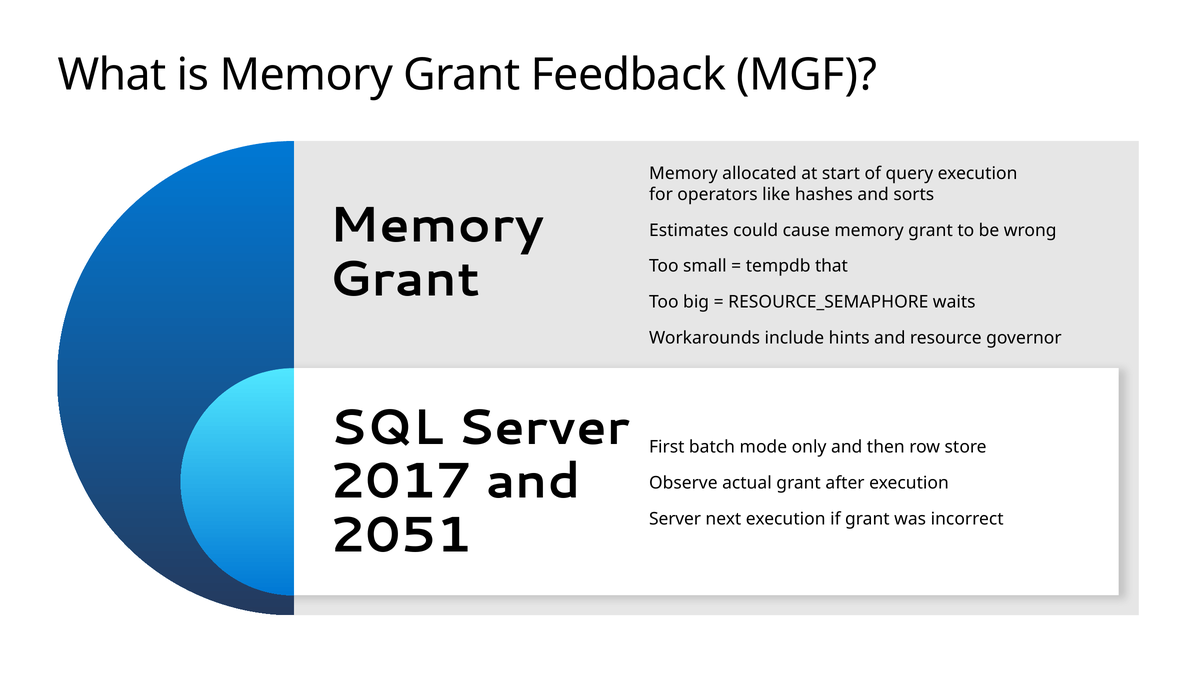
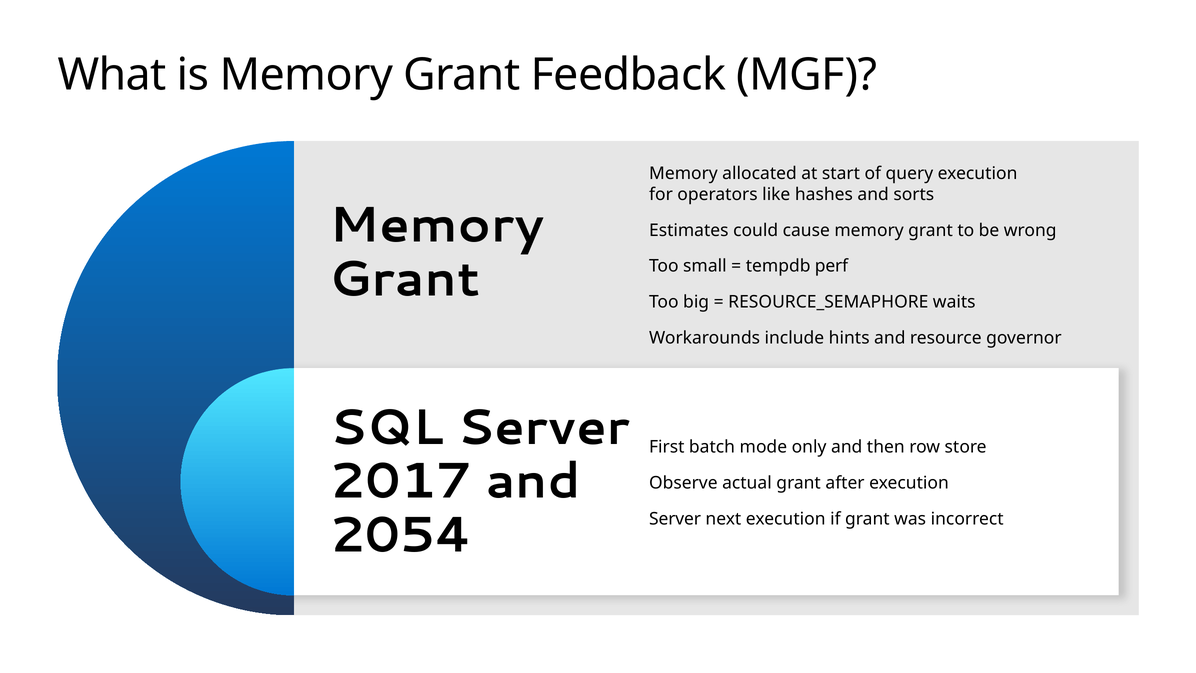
that: that -> perf
2051: 2051 -> 2054
